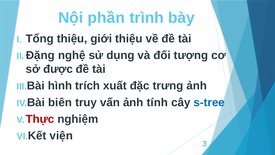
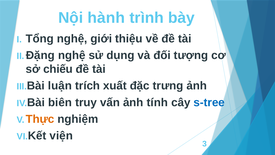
phần: phần -> hành
Tổng thiệu: thiệu -> nghệ
được: được -> chiếu
hình: hình -> luận
Thực colour: red -> orange
